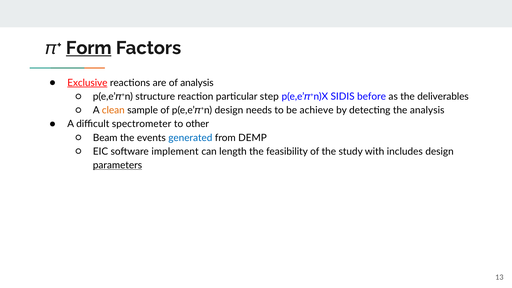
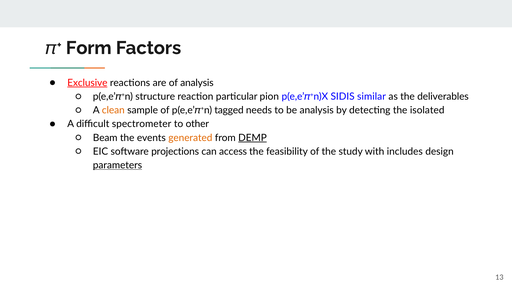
Form underline: present -> none
step: step -> pion
before: before -> similar
p(e,e’𝜋+n design: design -> tagged
be achieve: achieve -> analysis
the analysis: analysis -> isolated
generated colour: blue -> orange
DEMP underline: none -> present
implement: implement -> projections
length: length -> access
